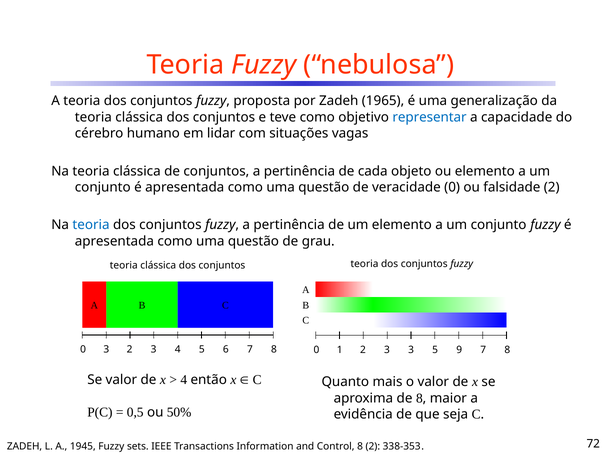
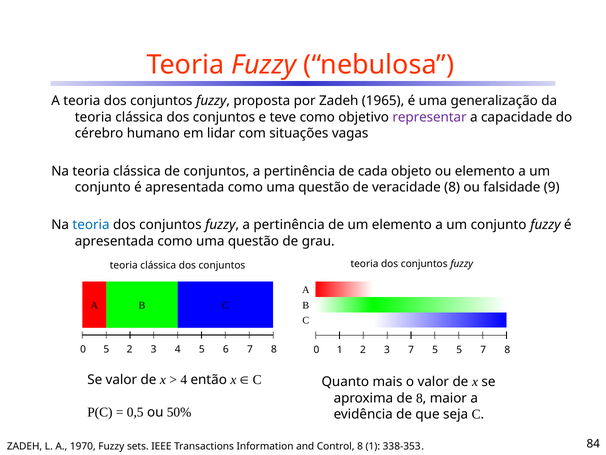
representar colour: blue -> purple
veracidade 0: 0 -> 8
falsidade 2: 2 -> 9
0 3: 3 -> 5
3 3: 3 -> 7
5 9: 9 -> 5
1945: 1945 -> 1970
8 2: 2 -> 1
72: 72 -> 84
